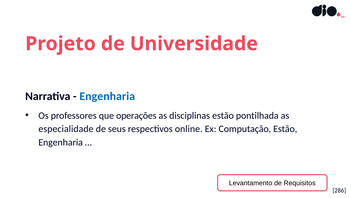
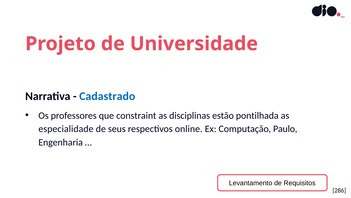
Engenharia at (107, 96): Engenharia -> Cadastrado
operações: operações -> constraint
Computação Estão: Estão -> Paulo
